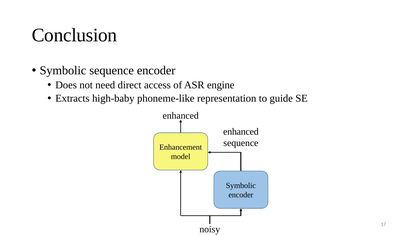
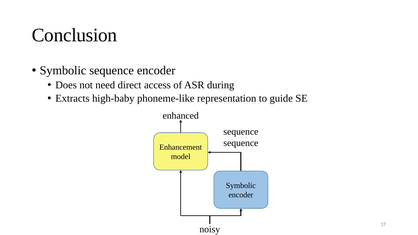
engine: engine -> during
enhanced at (241, 132): enhanced -> sequence
